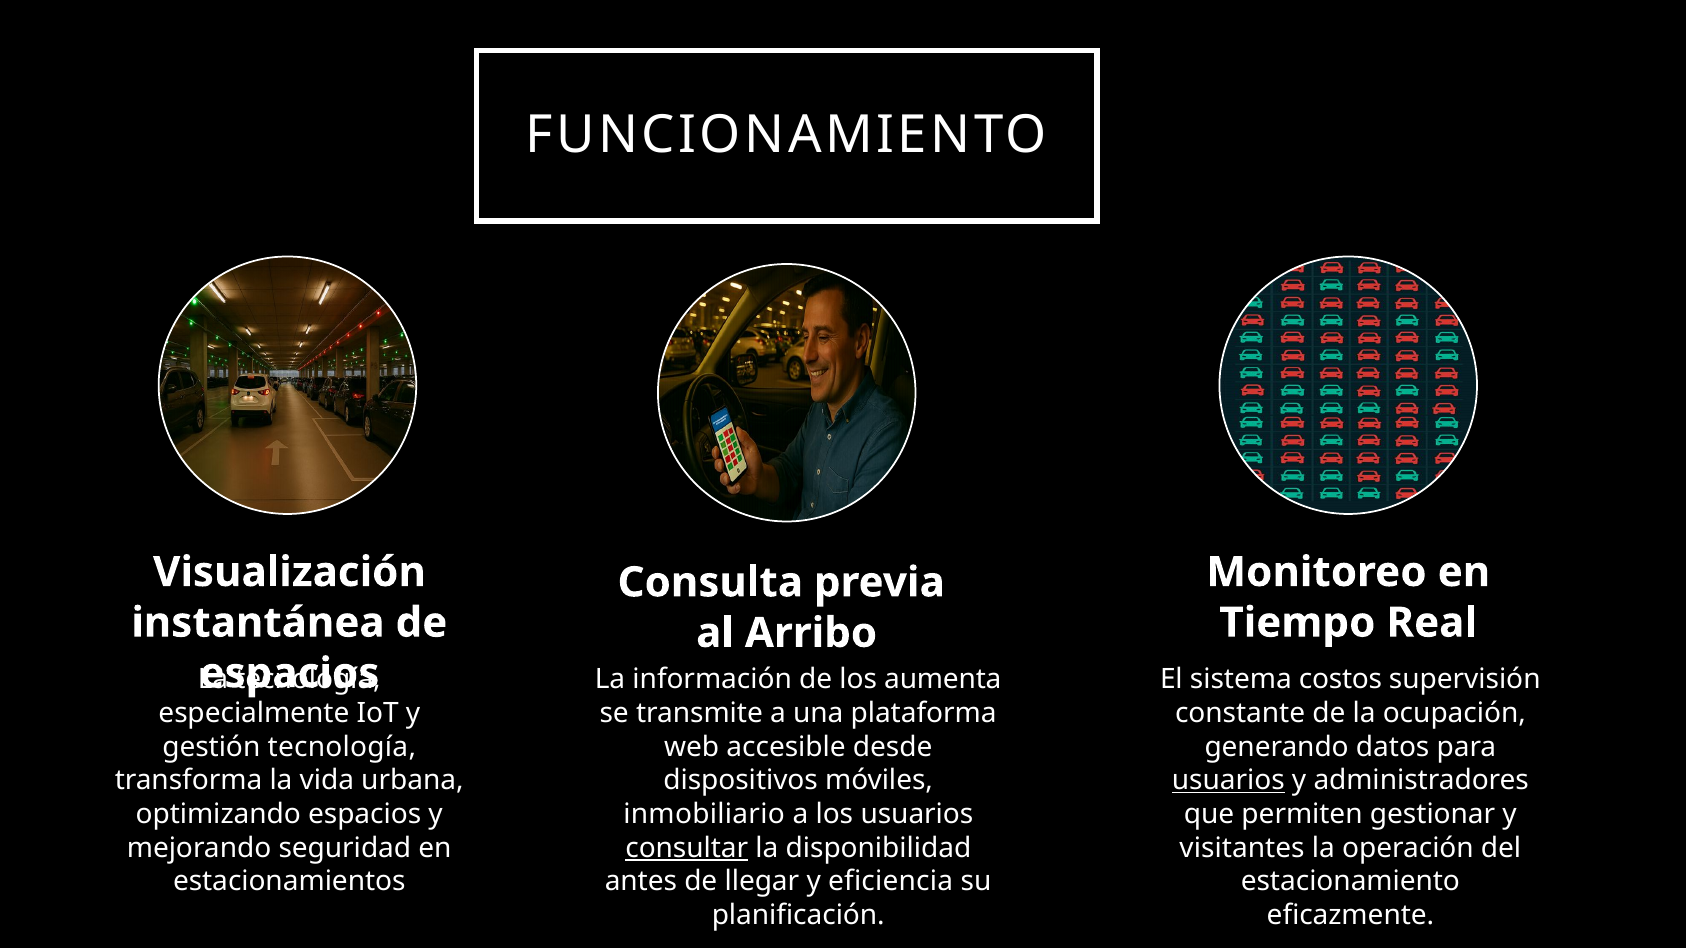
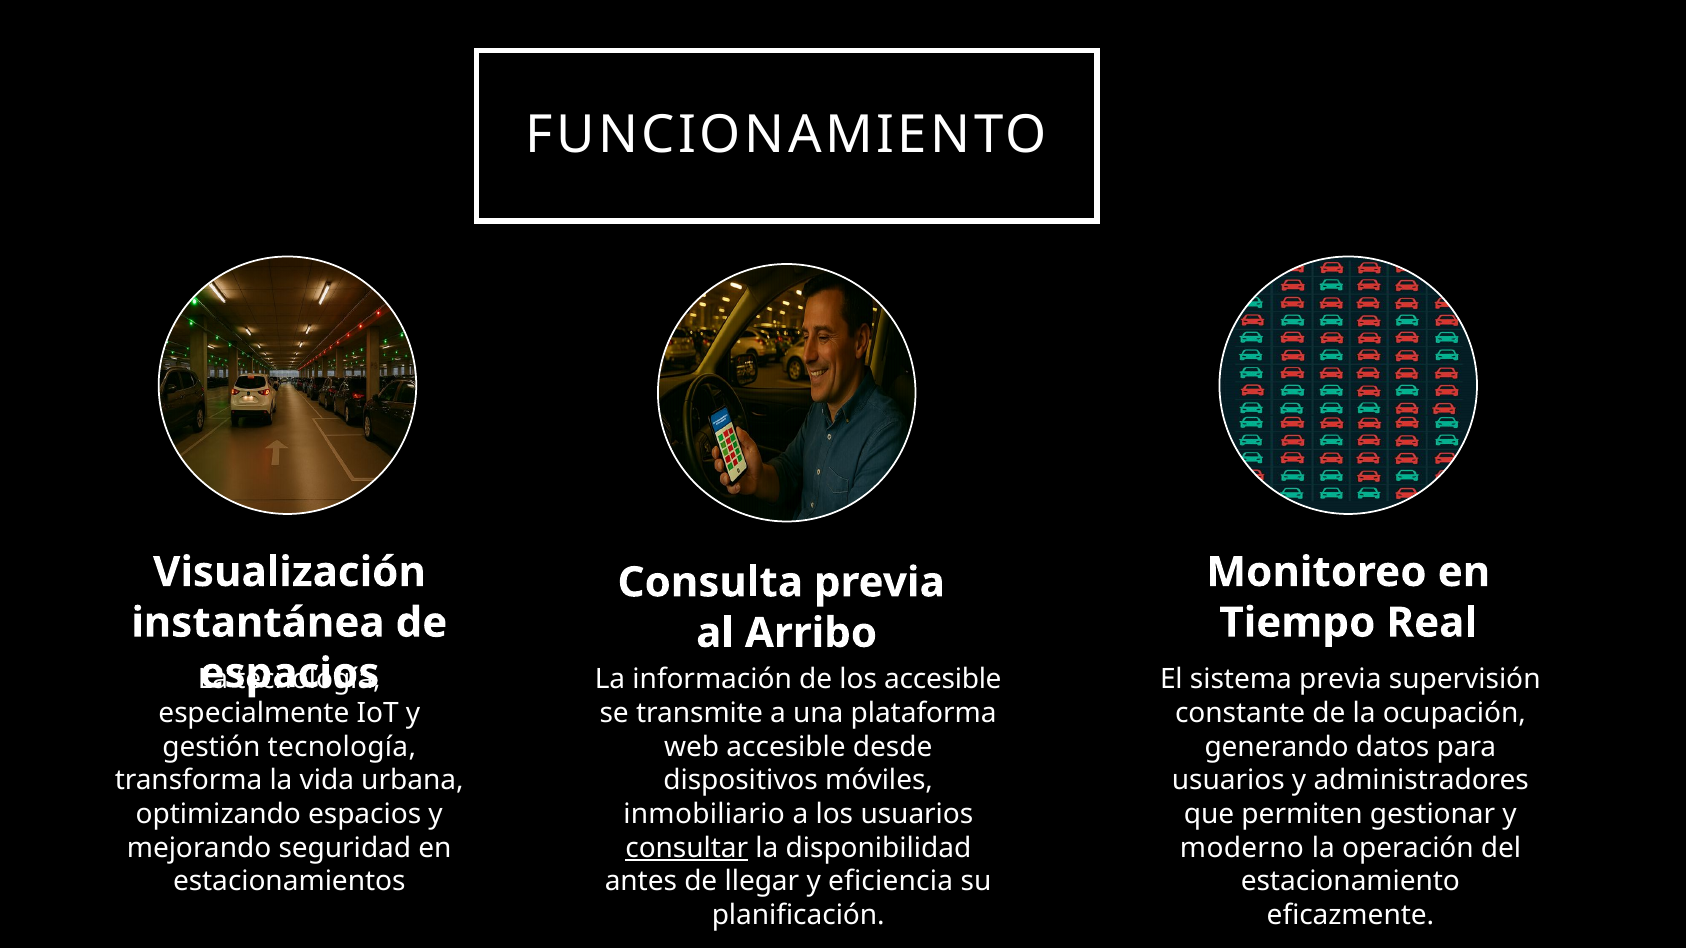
los aumenta: aumenta -> accesible
sistema costos: costos -> previa
usuarios at (1228, 781) underline: present -> none
visitantes: visitantes -> moderno
